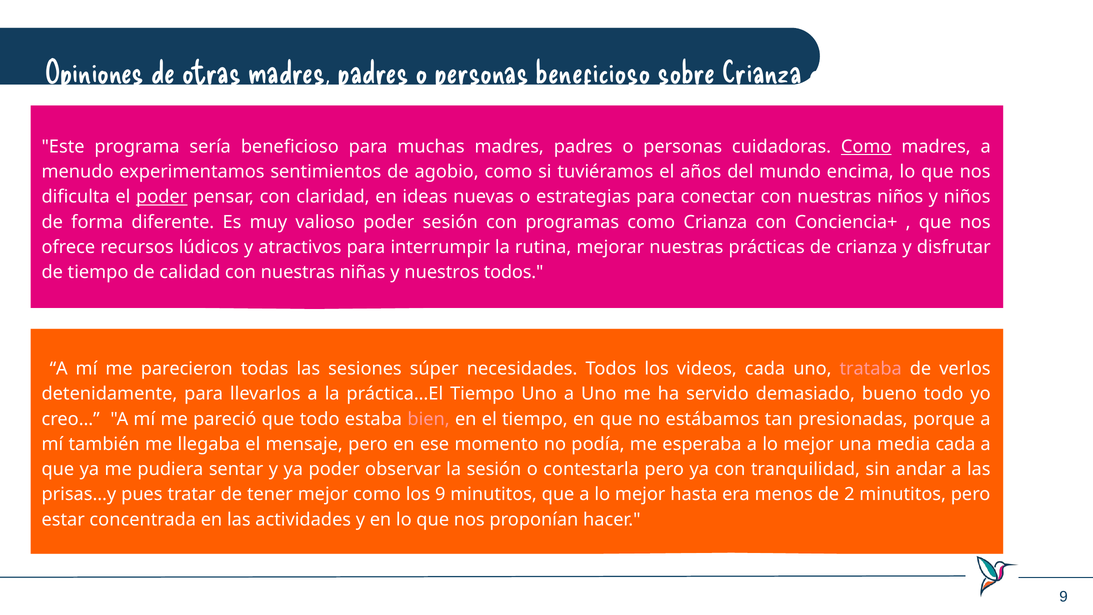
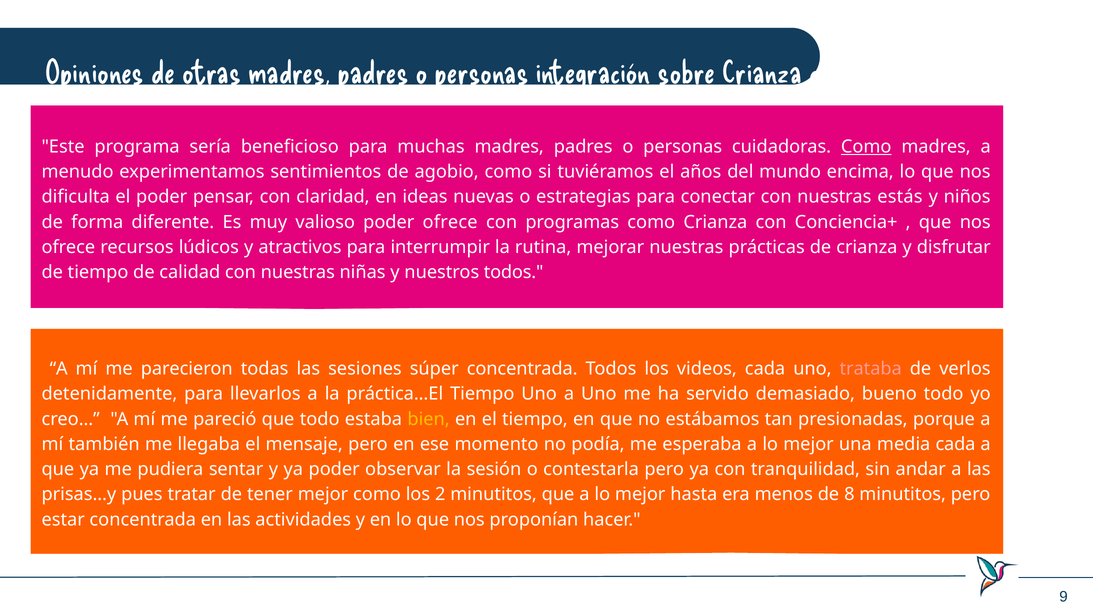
personas beneficioso: beneficioso -> integración
poder at (162, 197) underline: present -> none
nuestras niños: niños -> estás
poder sesión: sesión -> ofrece
súper necesidades: necesidades -> concentrada
bien colour: pink -> yellow
los 9: 9 -> 2
2: 2 -> 8
